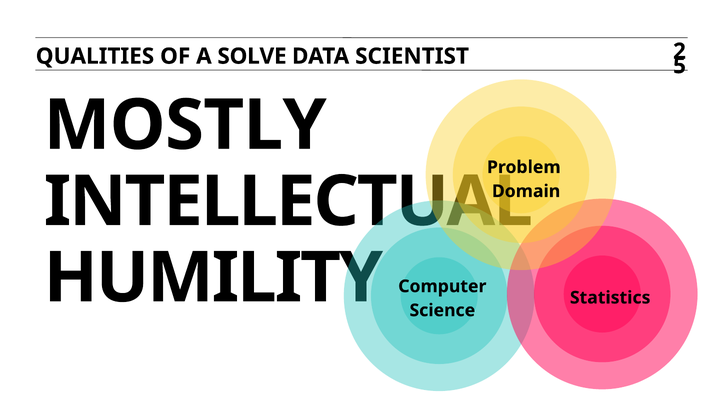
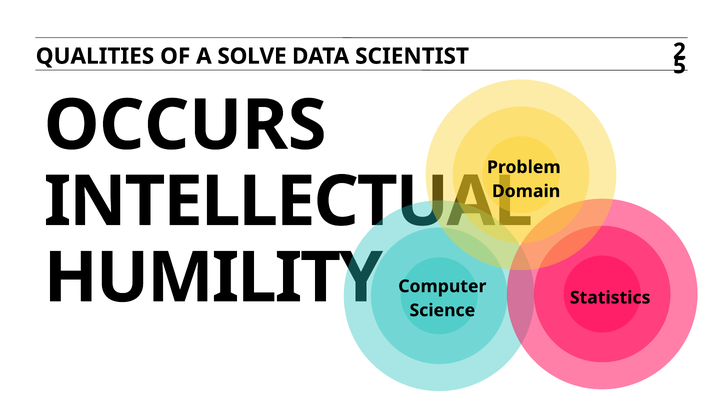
MOSTLY: MOSTLY -> OCCURS
